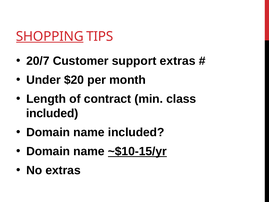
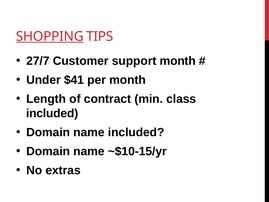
20/7: 20/7 -> 27/7
support extras: extras -> month
$20: $20 -> $41
~$10-15/yr underline: present -> none
